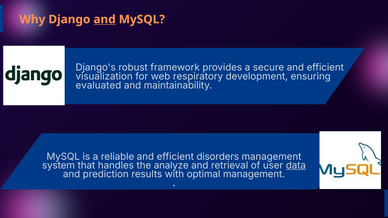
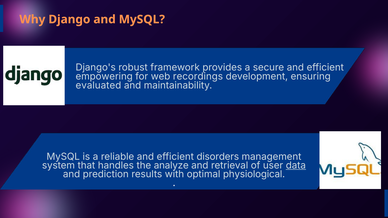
and at (105, 19) underline: present -> none
visualization: visualization -> empowering
respiratory: respiratory -> recordings
optimal management: management -> physiological
